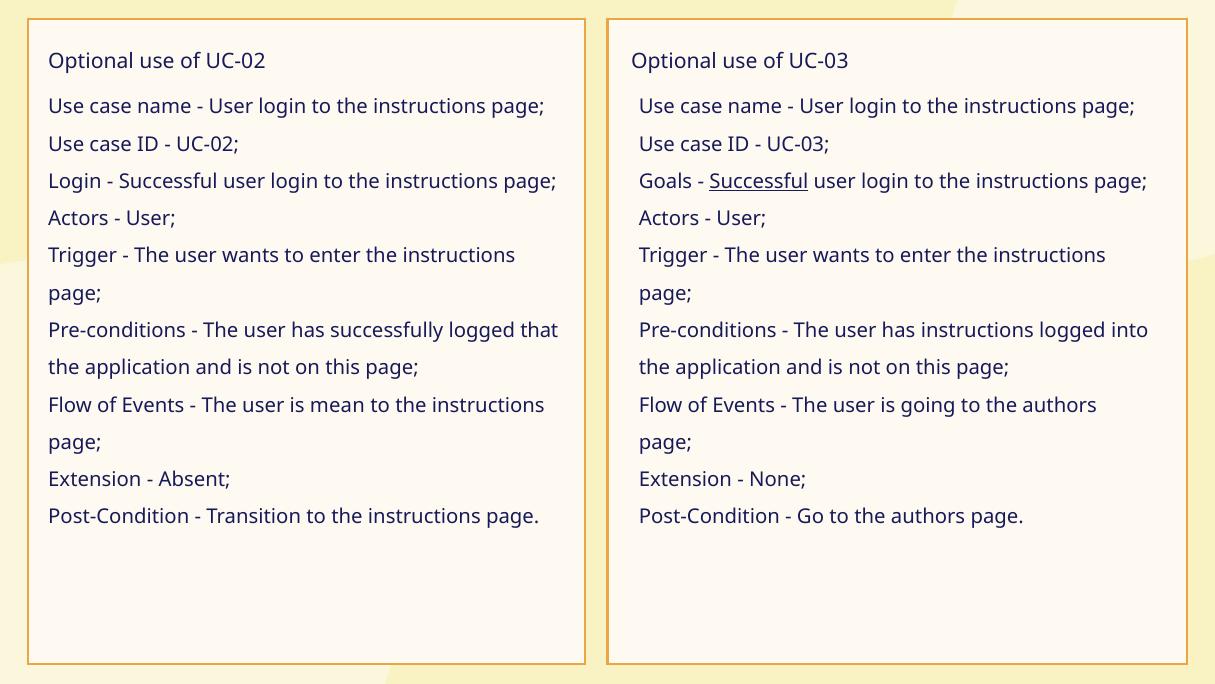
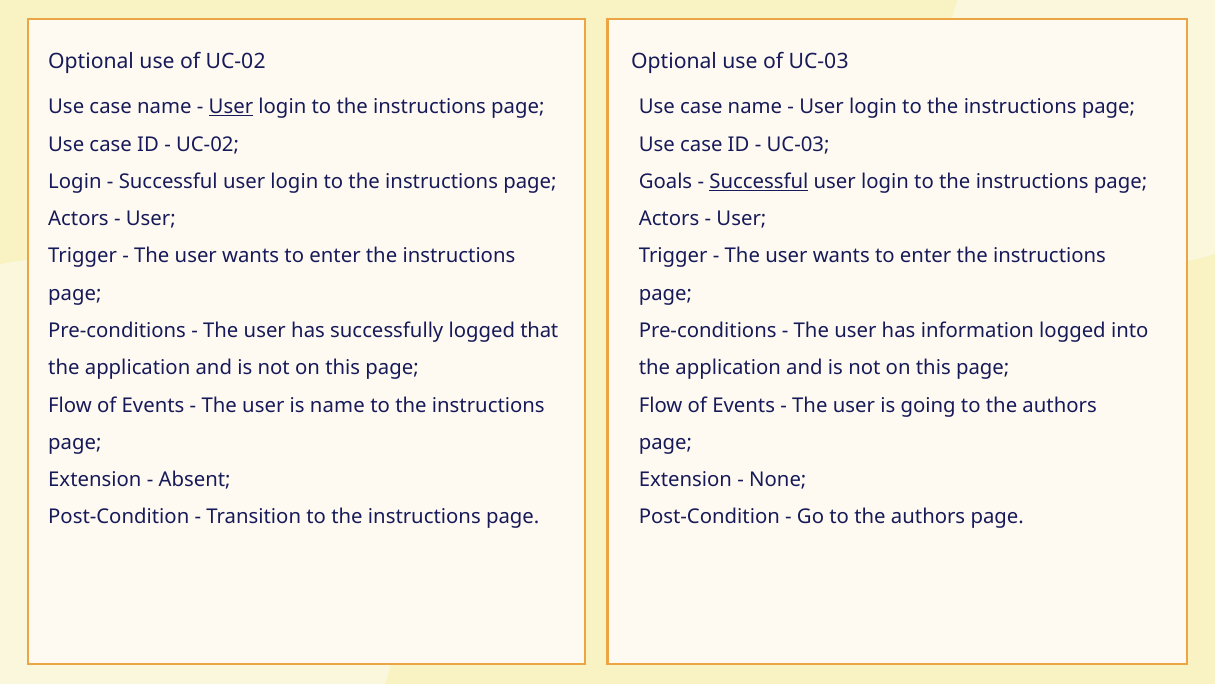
User at (231, 107) underline: none -> present
has instructions: instructions -> information
is mean: mean -> name
